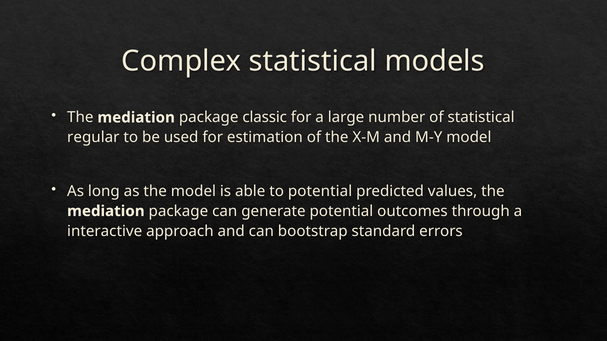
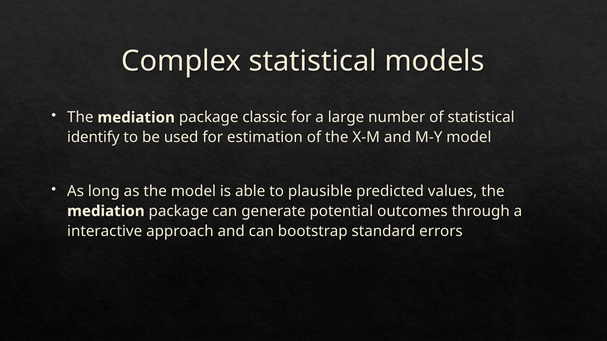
regular: regular -> identify
to potential: potential -> plausible
